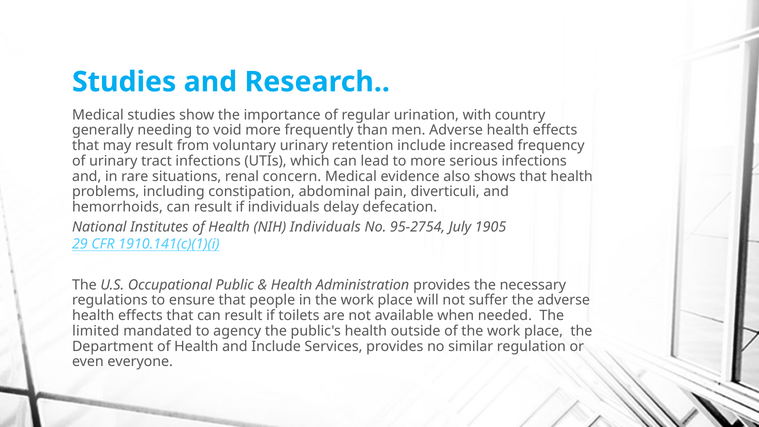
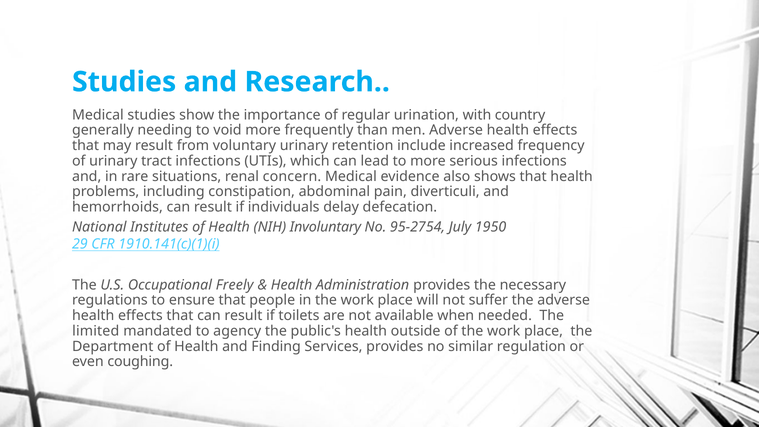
NIH Individuals: Individuals -> Involuntary
1905: 1905 -> 1950
Public: Public -> Freely
and Include: Include -> Finding
everyone: everyone -> coughing
